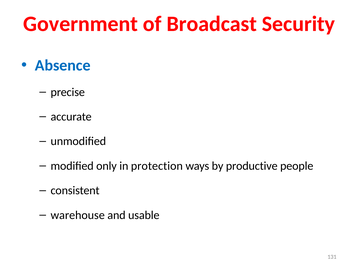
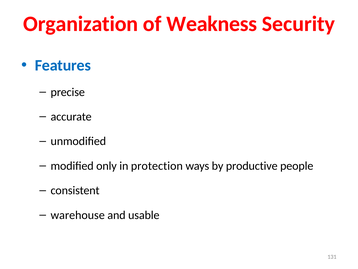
Government: Government -> Organization
Broadcast: Broadcast -> Weakness
Absence: Absence -> Features
